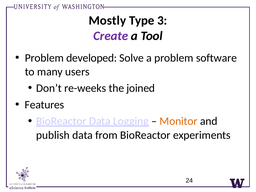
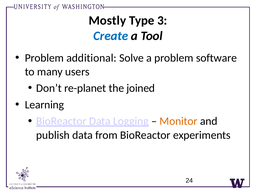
Create colour: purple -> blue
developed: developed -> additional
re-weeks: re-weeks -> re-planet
Features: Features -> Learning
